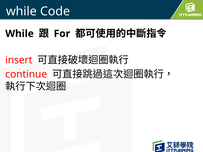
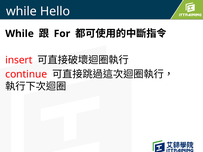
Code: Code -> Hello
